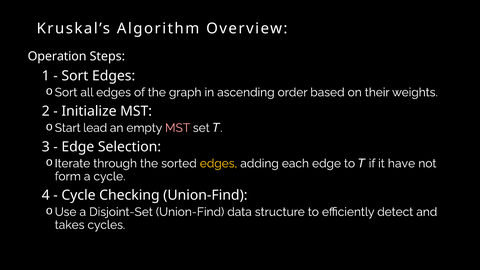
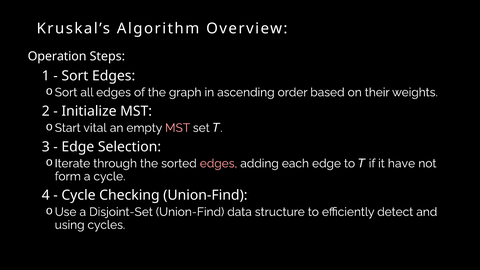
lead: lead -> vital
edges at (219, 163) colour: yellow -> pink
takes: takes -> using
